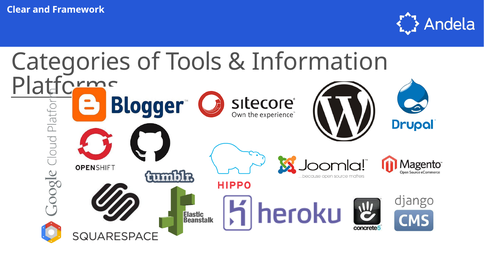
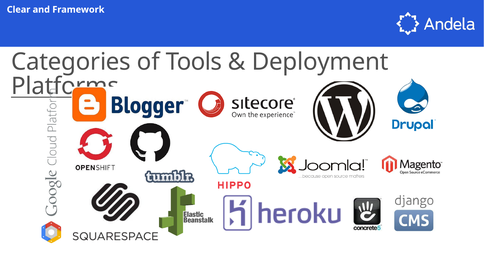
Information: Information -> Deployment
